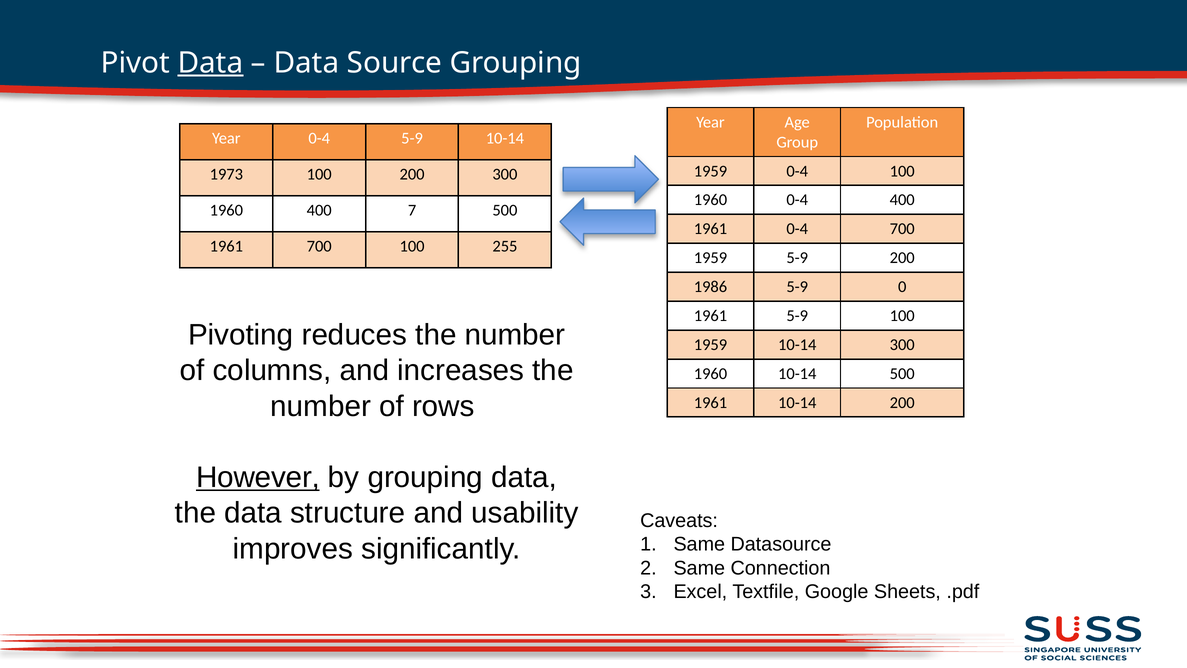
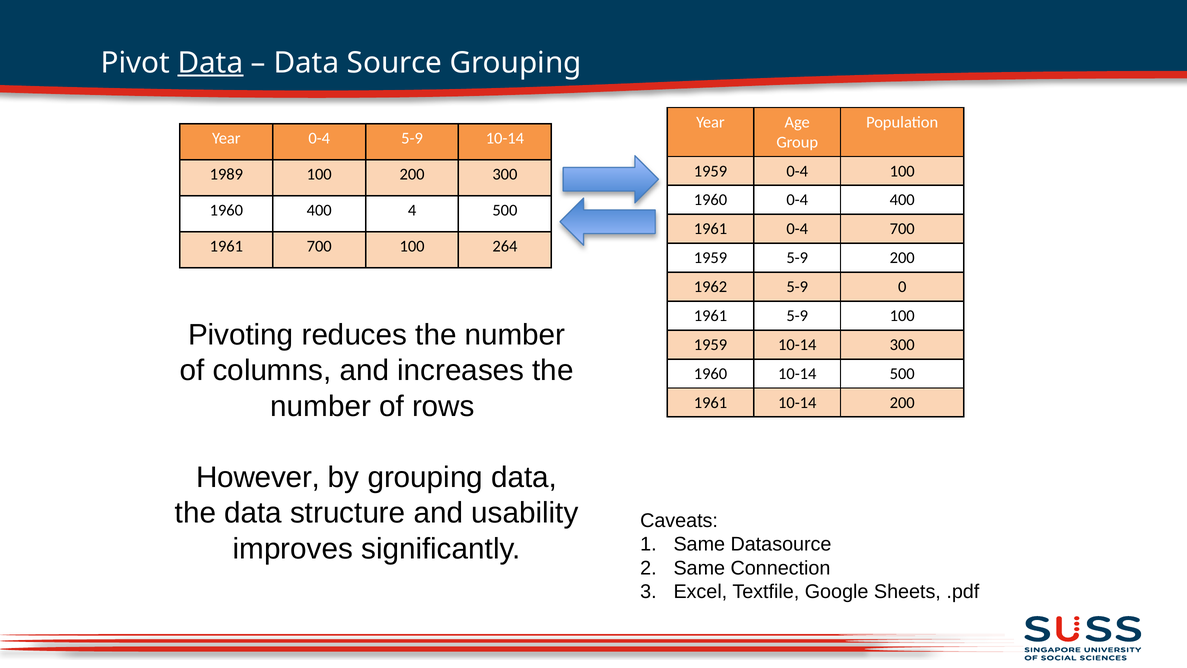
1973: 1973 -> 1989
7: 7 -> 4
255: 255 -> 264
1986: 1986 -> 1962
However underline: present -> none
